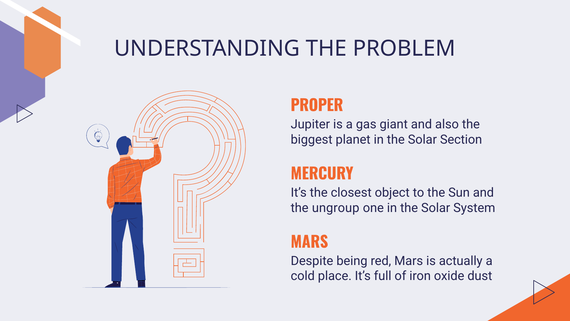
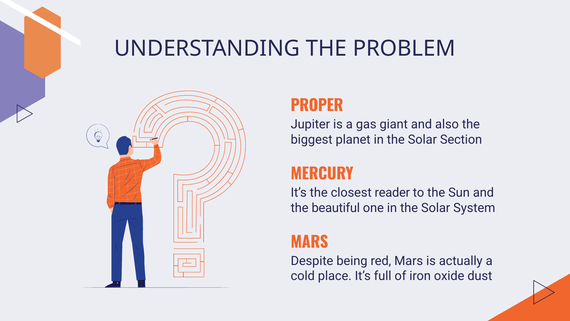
object: object -> reader
ungroup: ungroup -> beautiful
